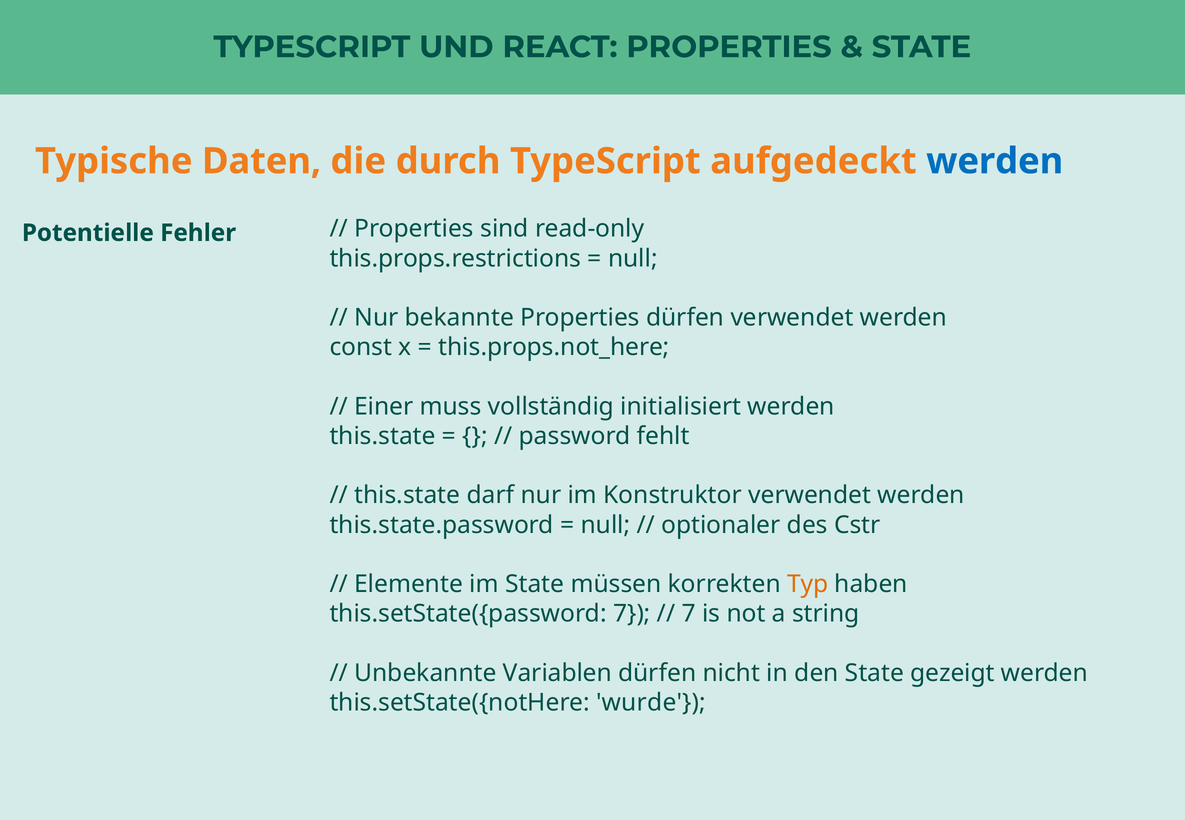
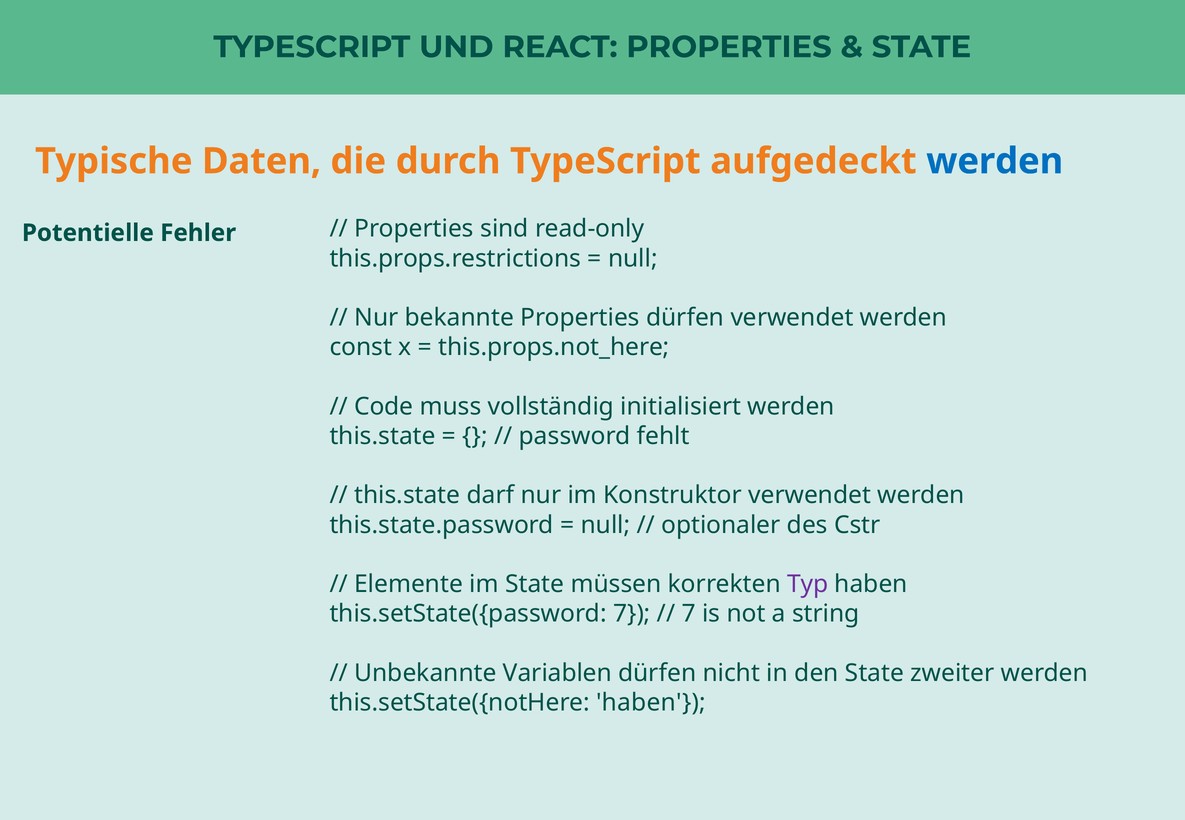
Einer: Einer -> Code
Typ colour: orange -> purple
gezeigt: gezeigt -> zweiter
this.setState({notHere wurde: wurde -> haben
